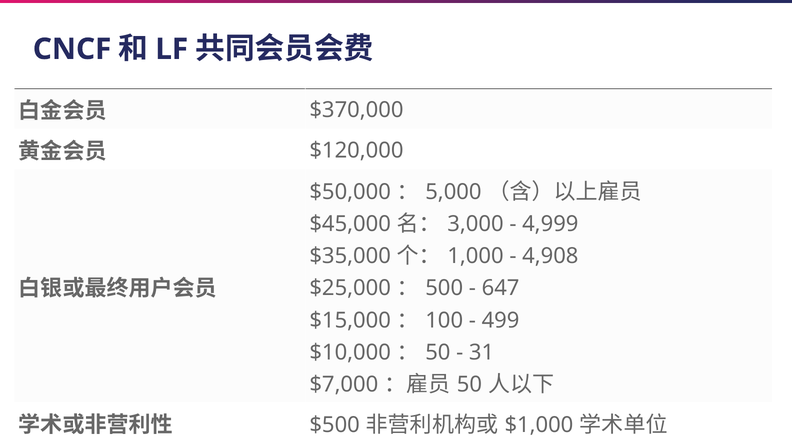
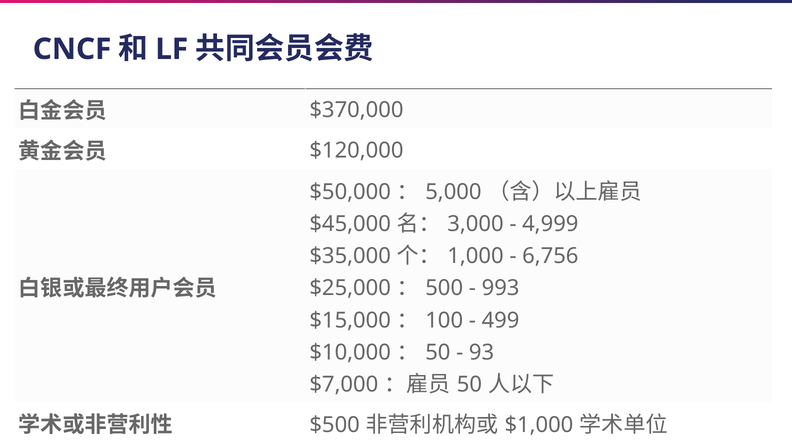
4,908: 4,908 -> 6,756
647: 647 -> 993
31 at (482, 352): 31 -> 93
